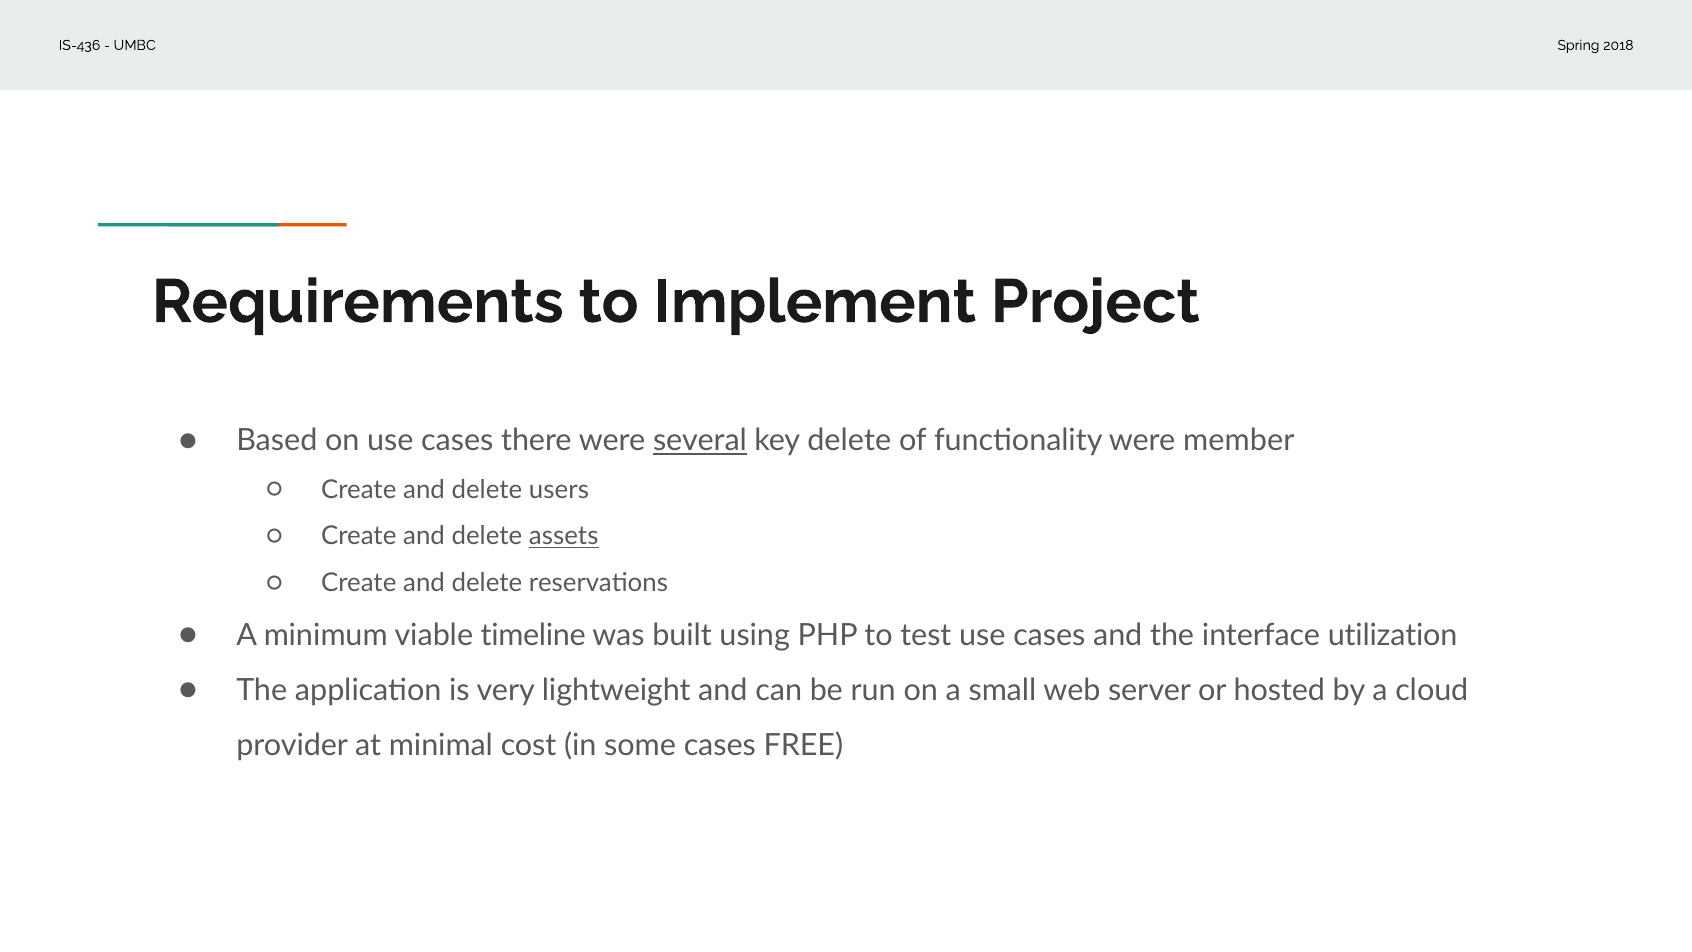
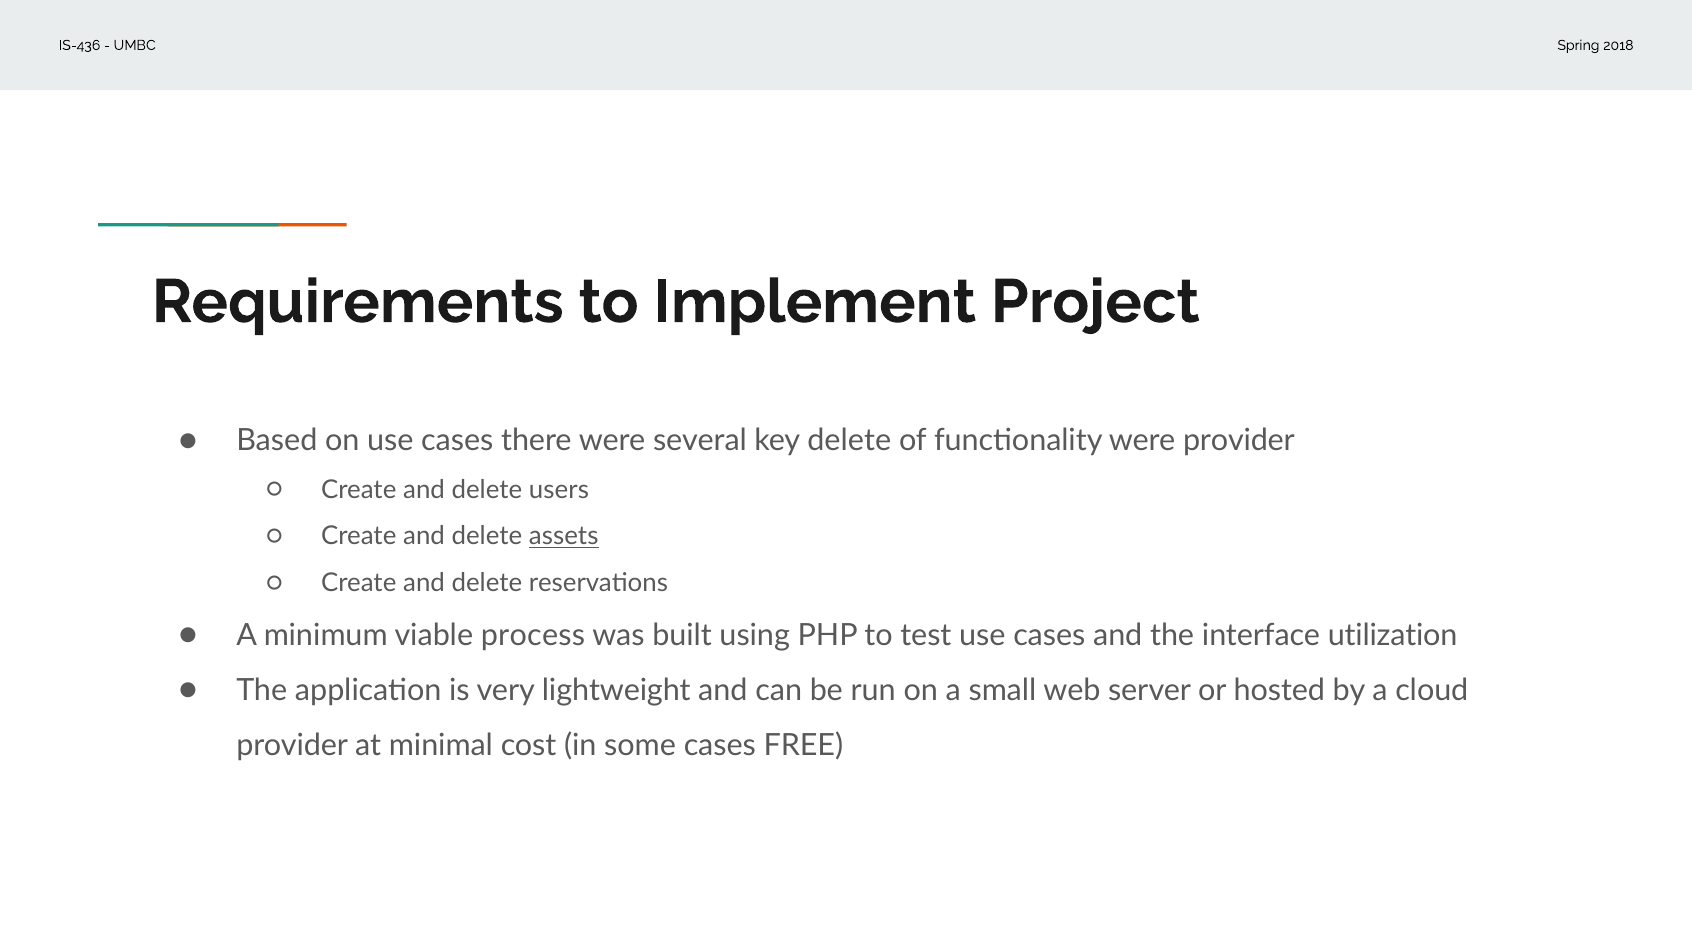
several underline: present -> none
were member: member -> provider
timeline: timeline -> process
